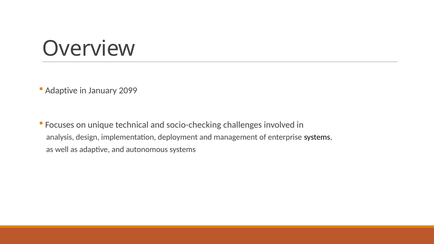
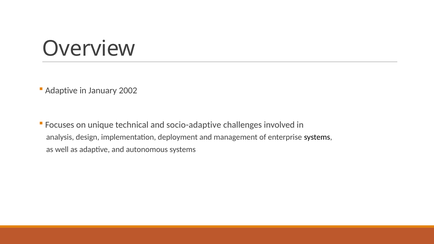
2099: 2099 -> 2002
socio-checking: socio-checking -> socio-adaptive
